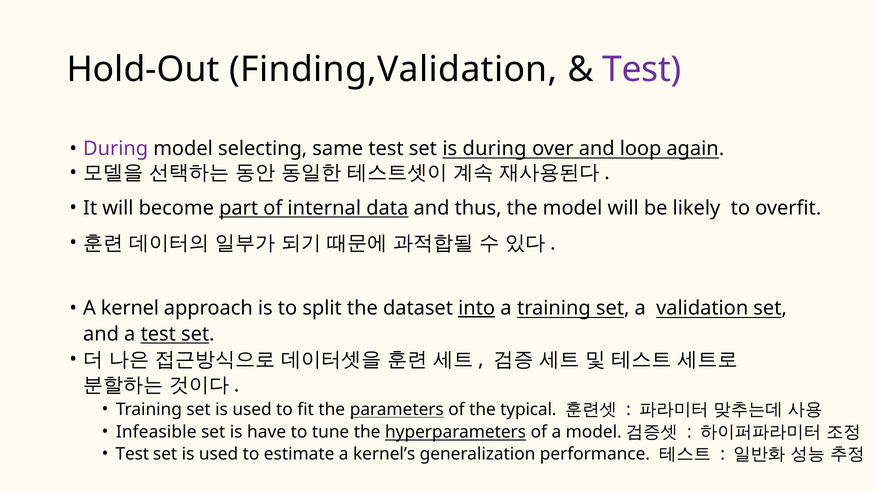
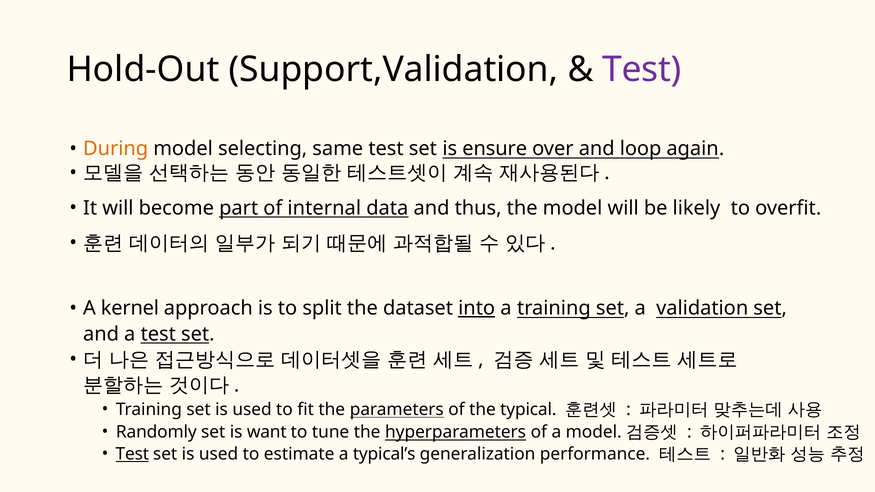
Finding,Validation: Finding,Validation -> Support,Validation
During at (116, 149) colour: purple -> orange
is during: during -> ensure
Infeasible: Infeasible -> Randomly
have: have -> want
Test at (132, 454) underline: none -> present
kernel’s: kernel’s -> typical’s
